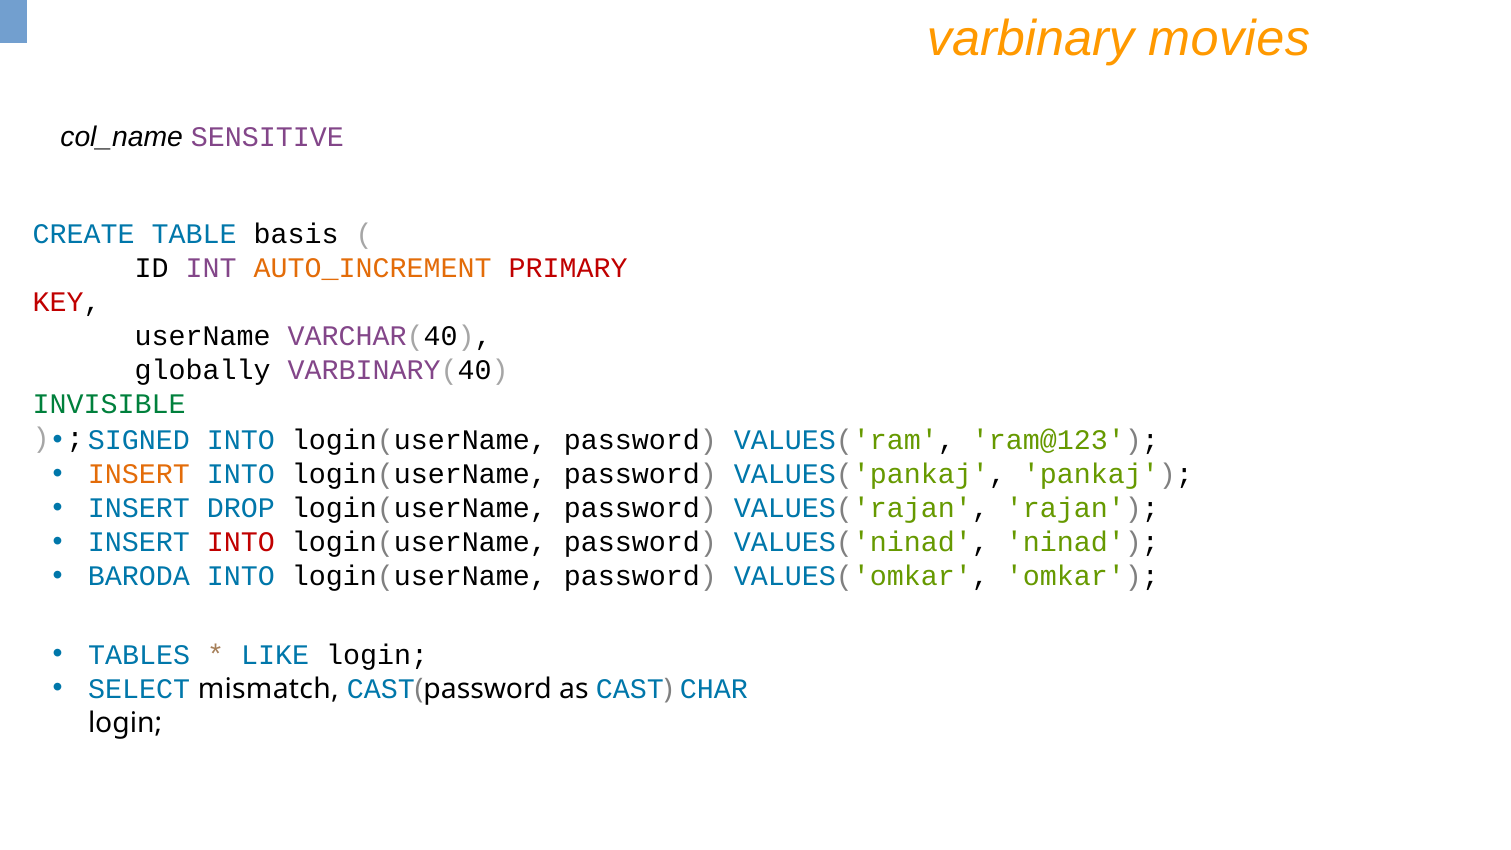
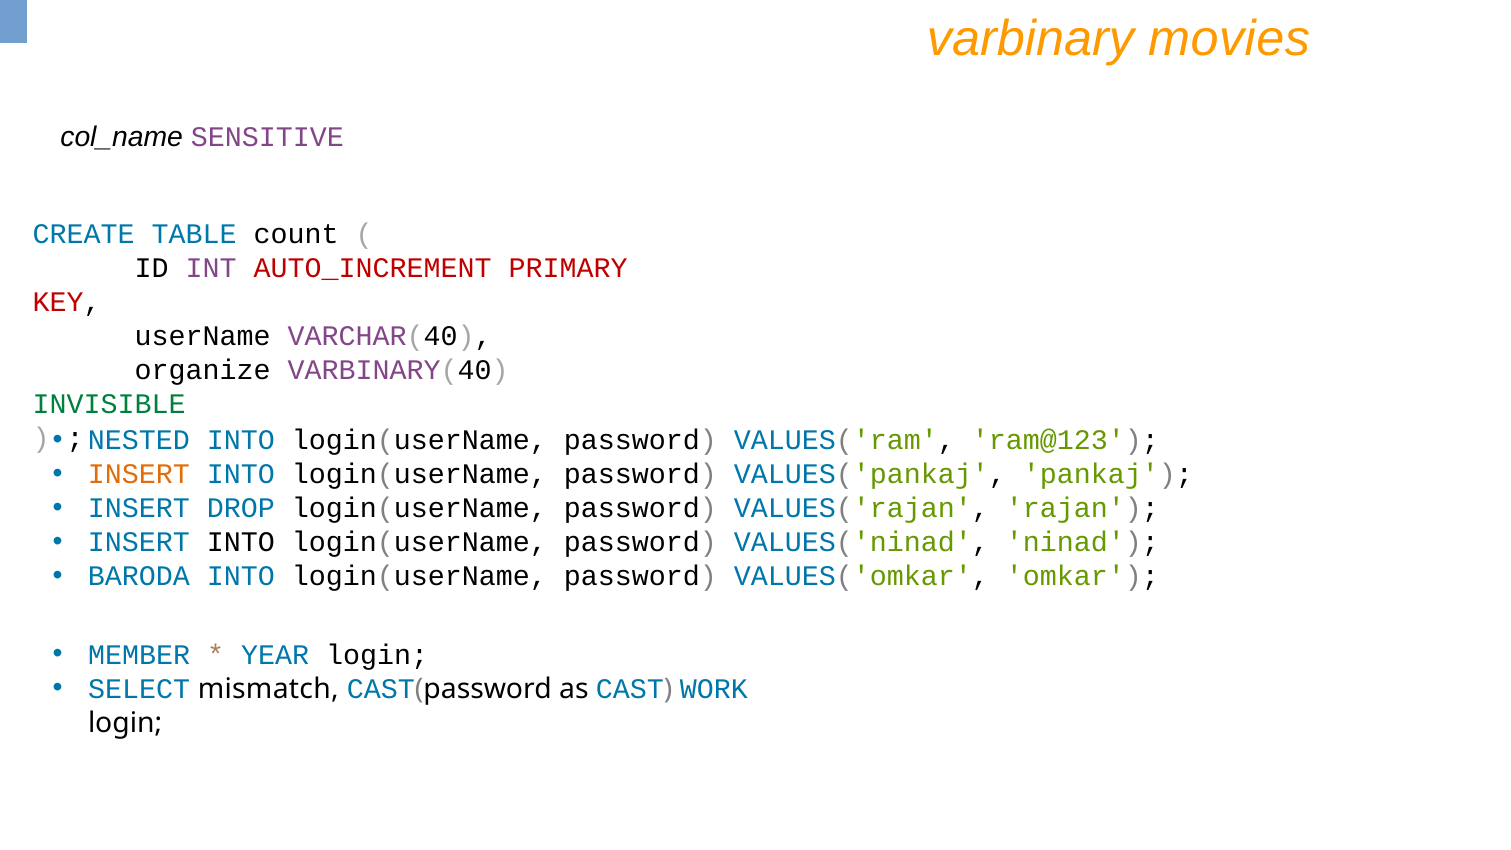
basis: basis -> count
AUTO_INCREMENT colour: orange -> red
globally: globally -> organize
SIGNED: SIGNED -> NESTED
INTO at (241, 543) colour: red -> black
TABLES: TABLES -> MEMBER
LIKE: LIKE -> YEAR
CHAR: CHAR -> WORK
